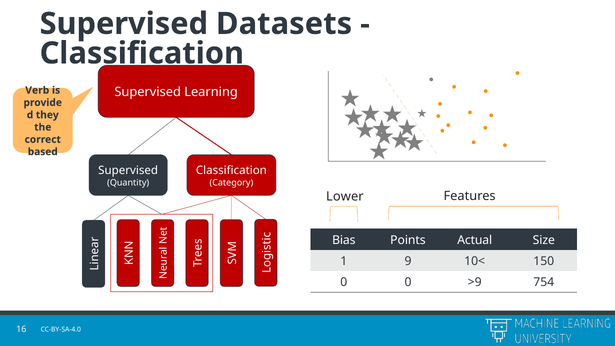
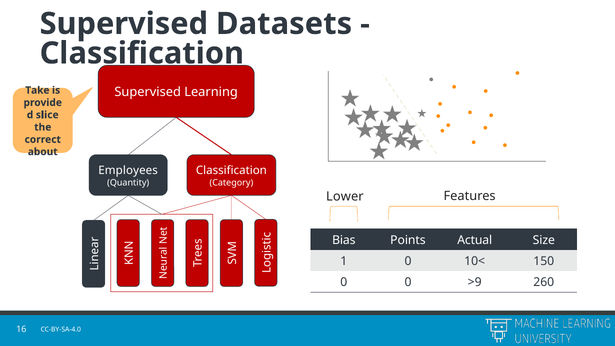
Verb: Verb -> Take
they: they -> slice
based: based -> about
Supervised at (128, 170): Supervised -> Employees
1 9: 9 -> 0
754: 754 -> 260
